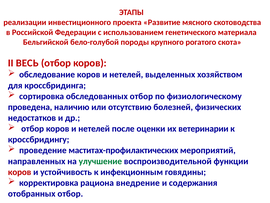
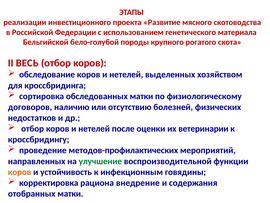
обследованных отбор: отбор -> матки
проведена: проведена -> договоров
маститах-профилактических: маститах-профилактических -> методов-профилактических
коров at (20, 172) colour: red -> orange
отобранных отбор: отбор -> матки
